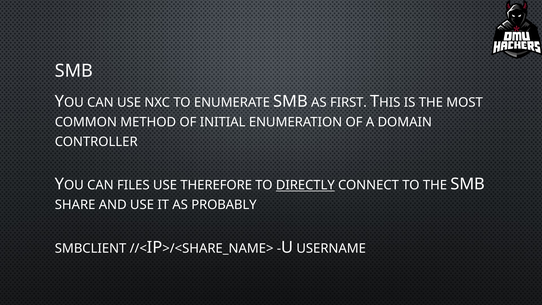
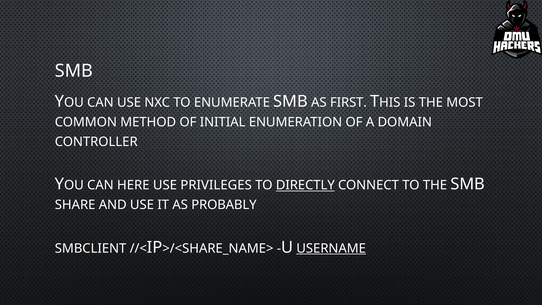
FILES: FILES -> HERE
THEREFORE: THEREFORE -> PRIVILEGES
USERNAME underline: none -> present
